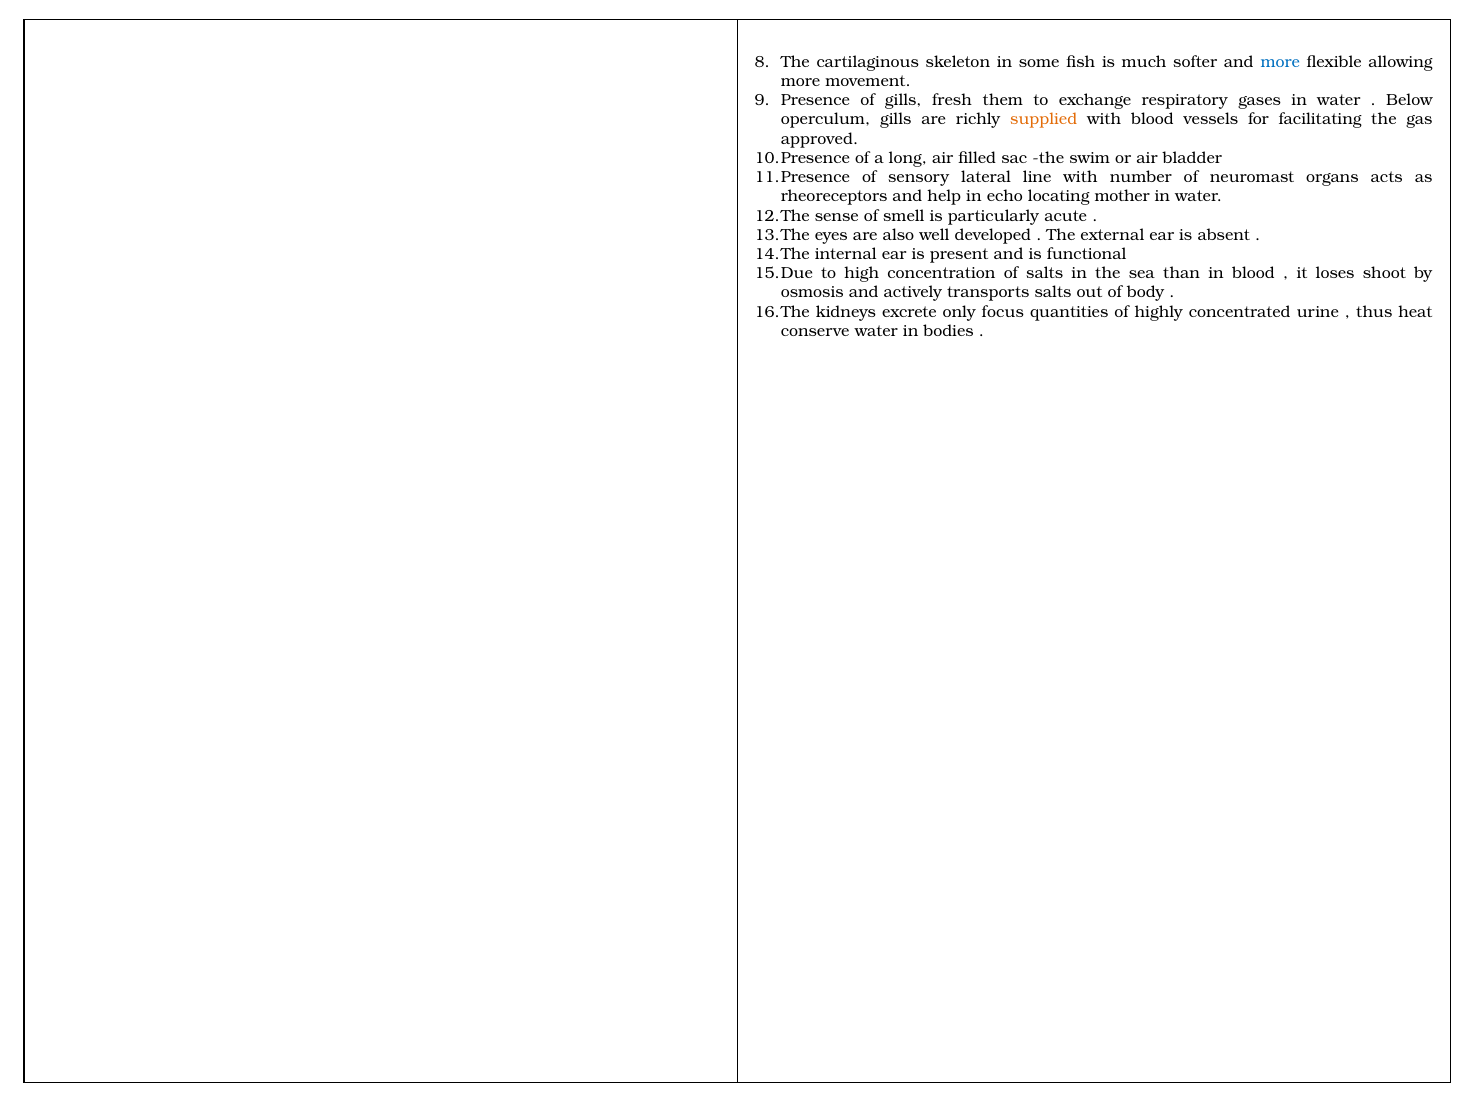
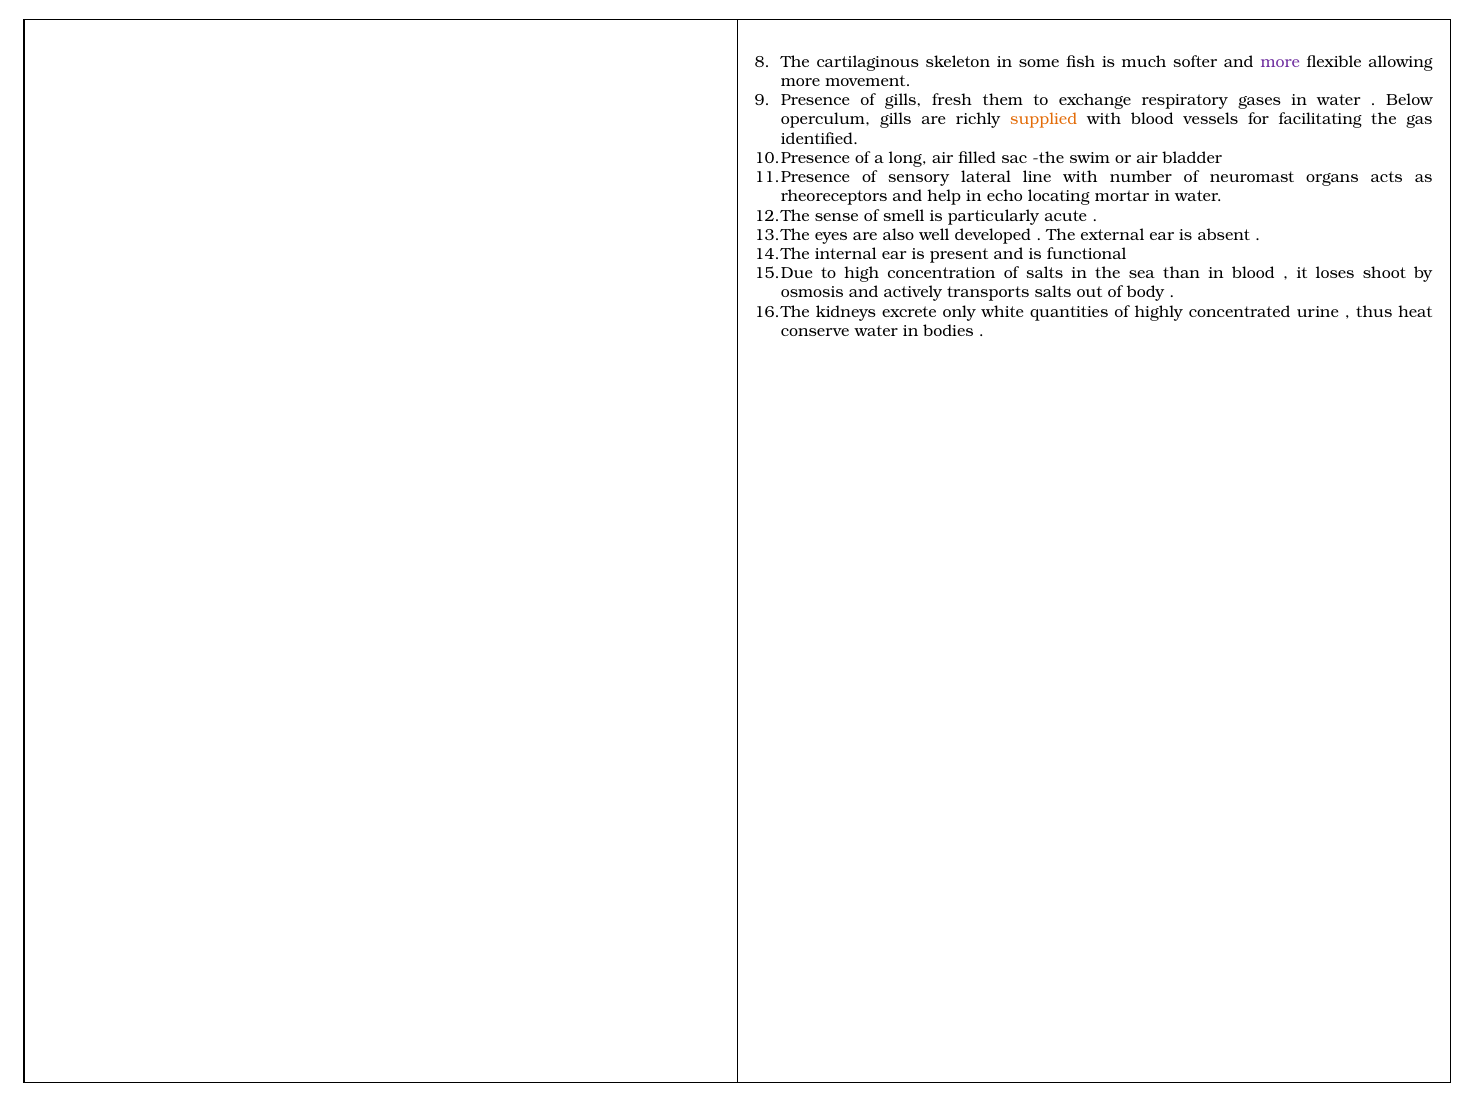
more at (1280, 62) colour: blue -> purple
approved: approved -> identified
mother: mother -> mortar
focus: focus -> white
